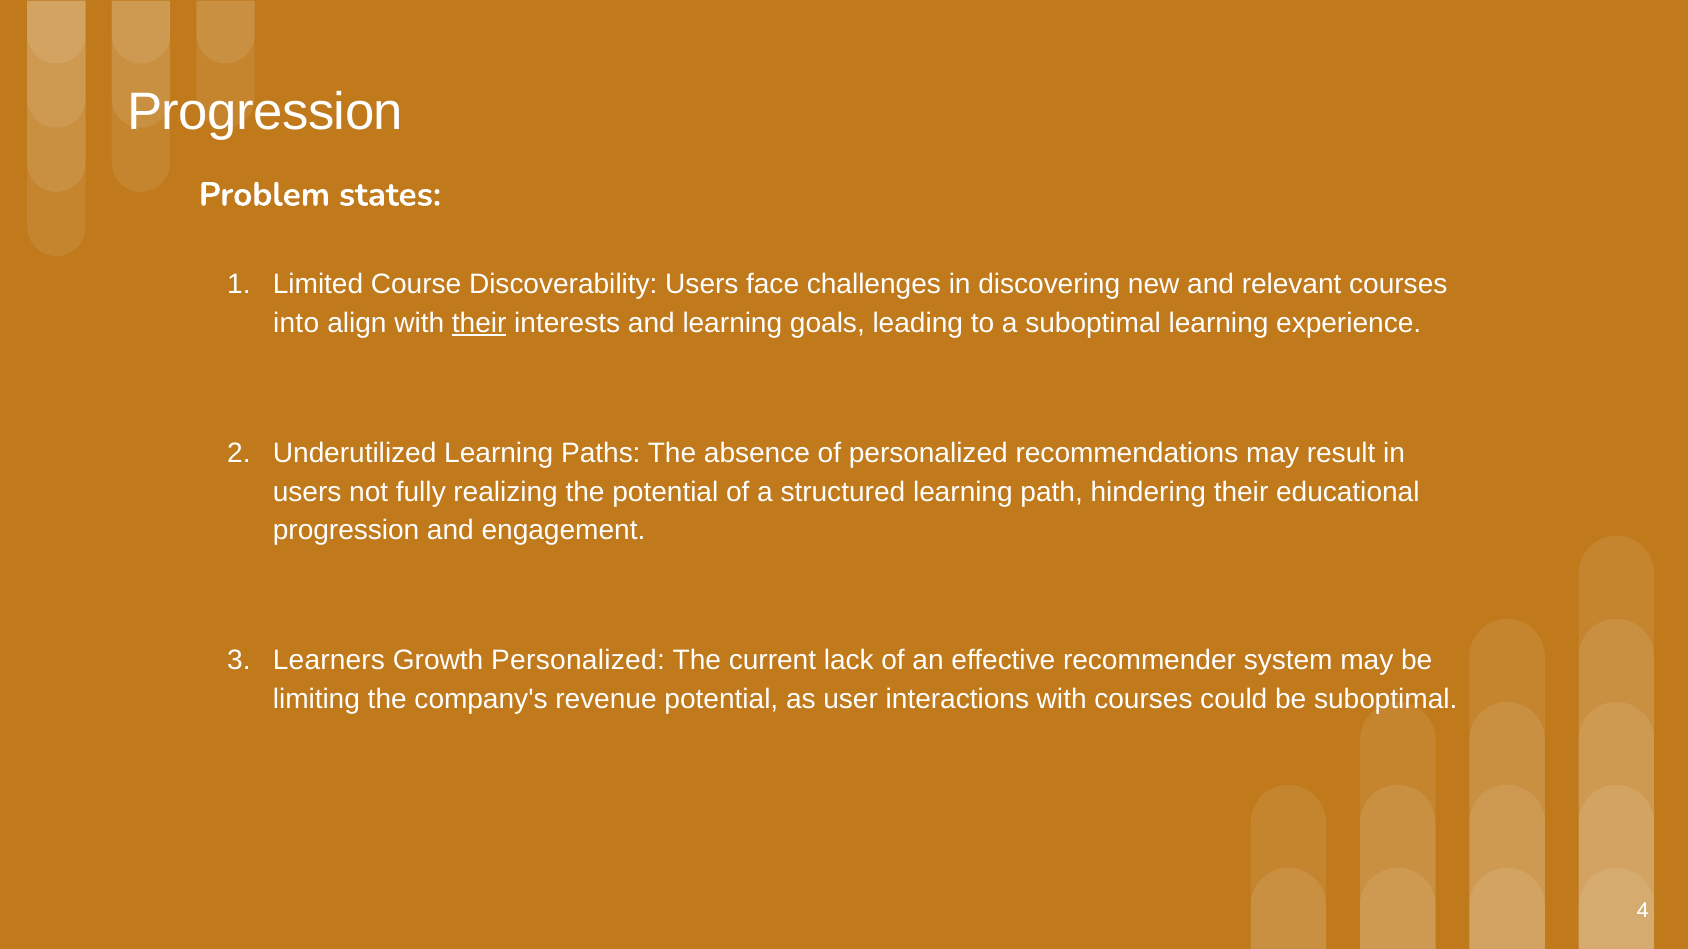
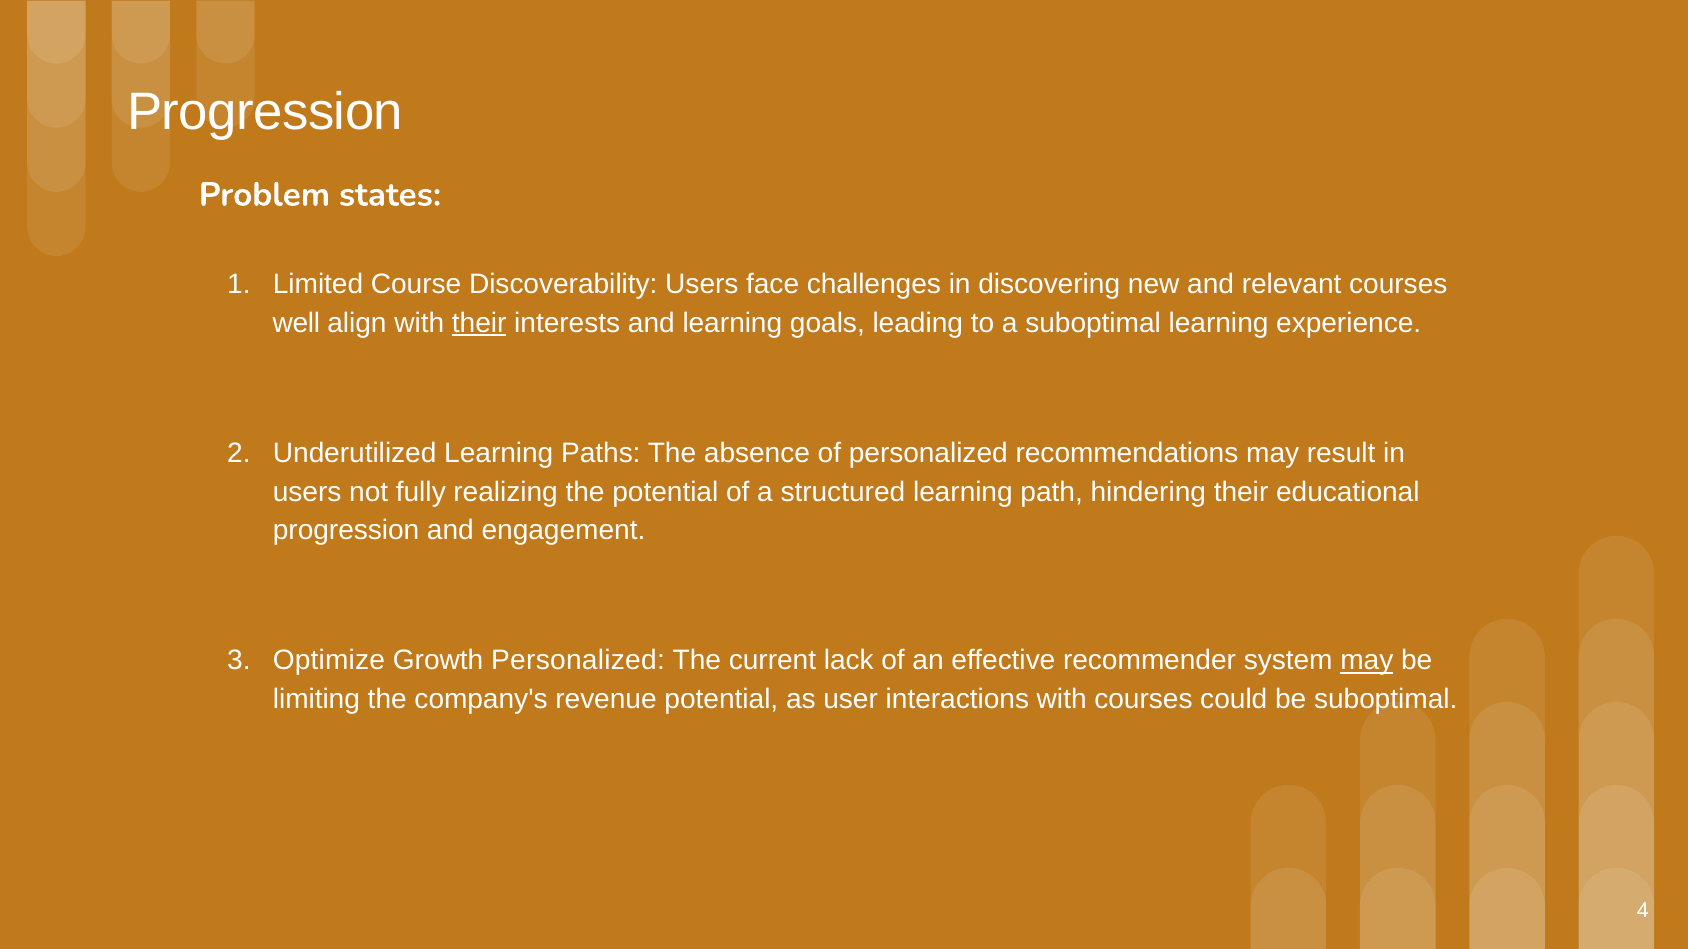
into: into -> well
Learners: Learners -> Optimize
may at (1367, 661) underline: none -> present
